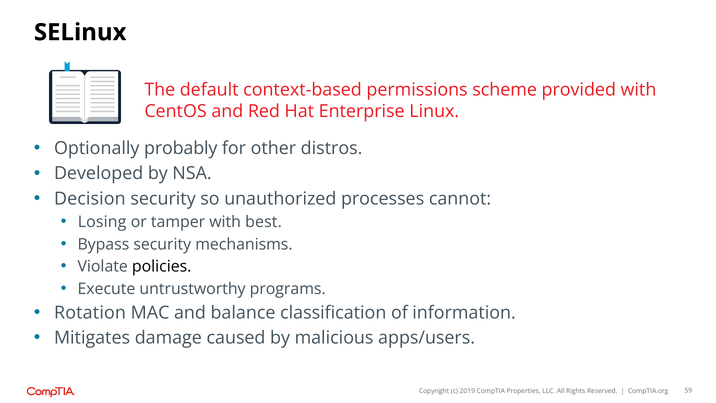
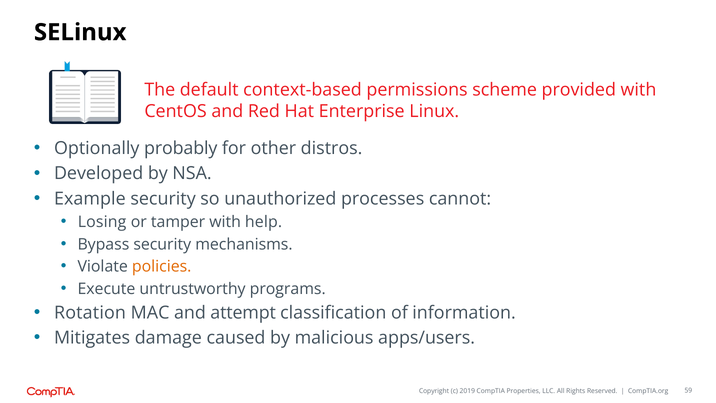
Decision: Decision -> Example
best: best -> help
policies colour: black -> orange
balance: balance -> attempt
